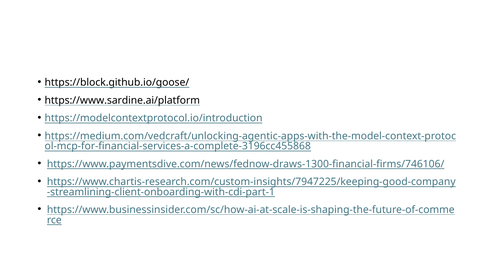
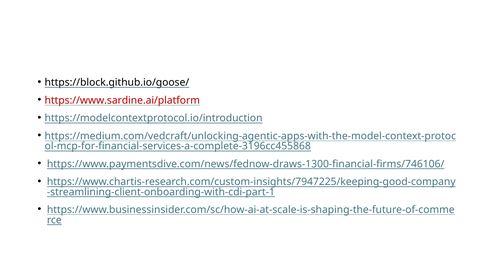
https://www.sardine.ai/platform colour: black -> red
